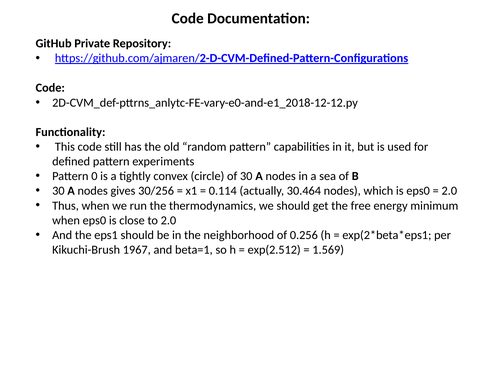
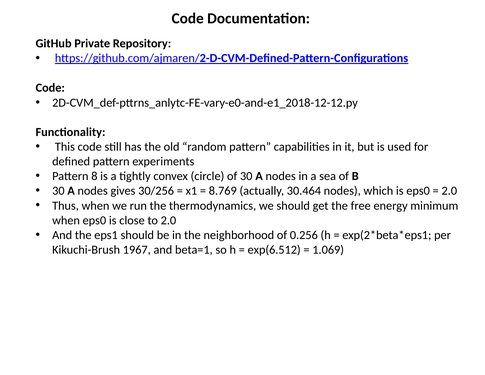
0: 0 -> 8
0.114: 0.114 -> 8.769
exp(2.512: exp(2.512 -> exp(6.512
1.569: 1.569 -> 1.069
